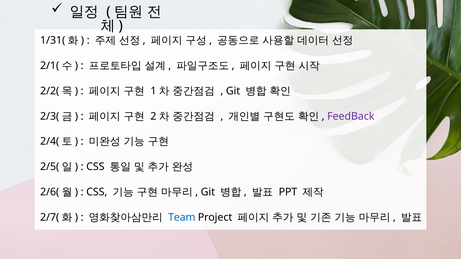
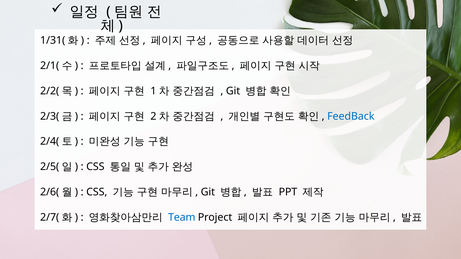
FeedBack colour: purple -> blue
